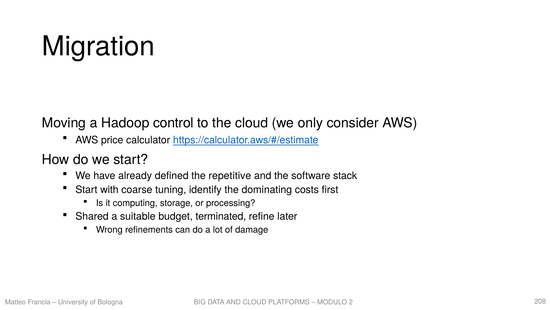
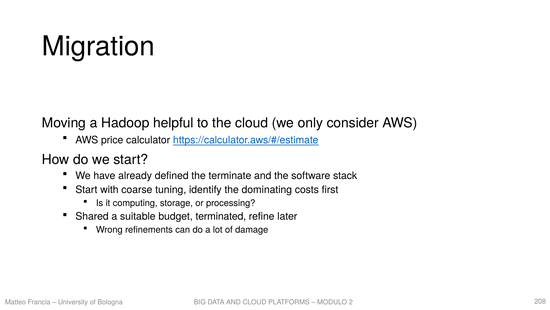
control: control -> helpful
repetitive: repetitive -> terminate
